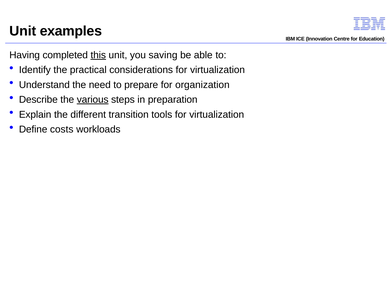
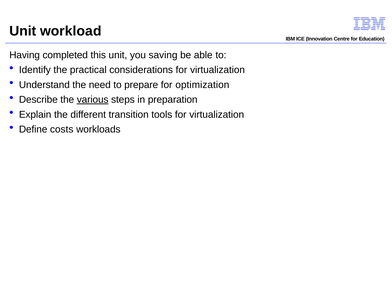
examples: examples -> workload
this underline: present -> none
organization: organization -> optimization
